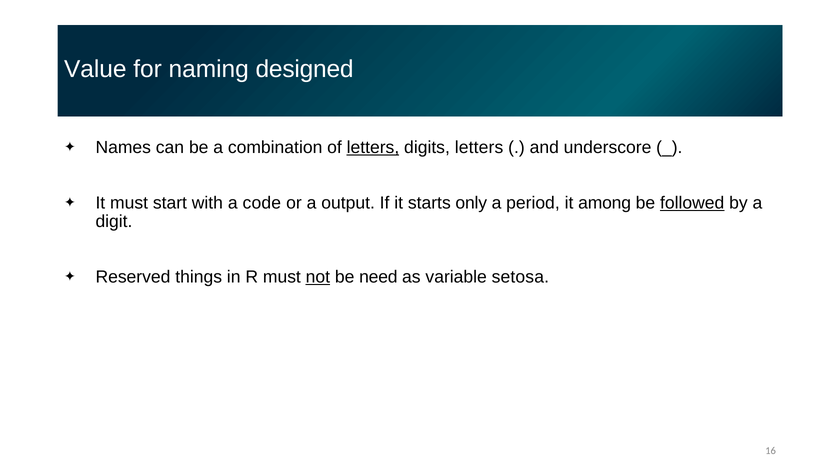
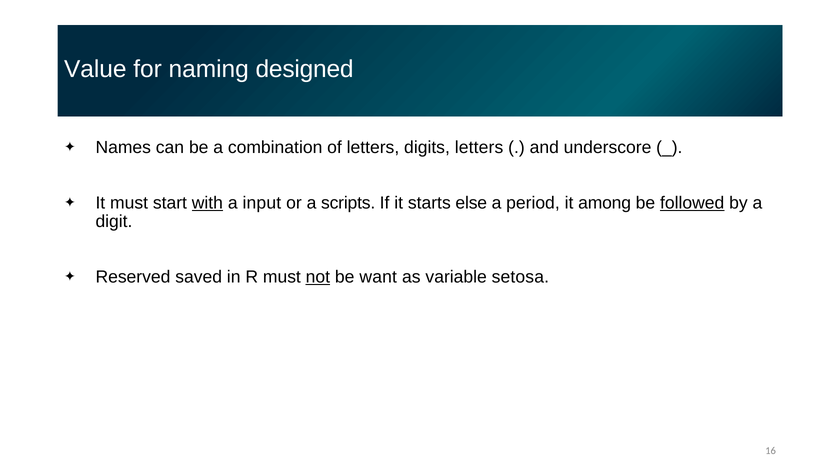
letters at (373, 148) underline: present -> none
with underline: none -> present
code: code -> input
output: output -> scripts
only: only -> else
things: things -> saved
need: need -> want
